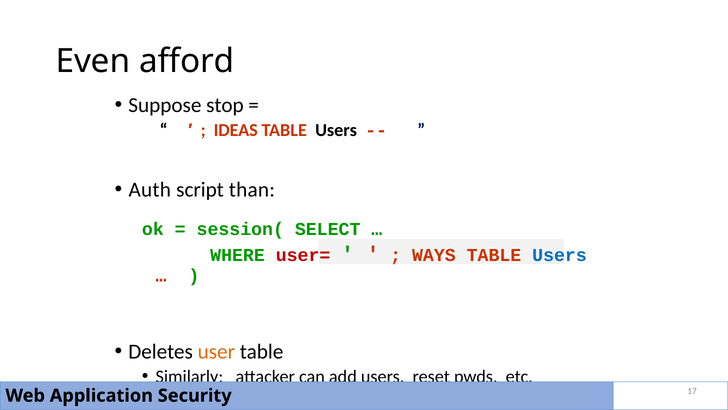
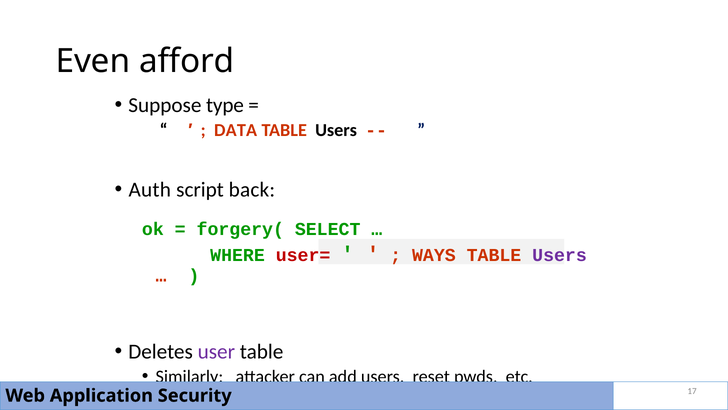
stop: stop -> type
IDEAS: IDEAS -> DATA
than: than -> back
session(: session( -> forgery(
Users at (560, 255) colour: blue -> purple
user colour: orange -> purple
